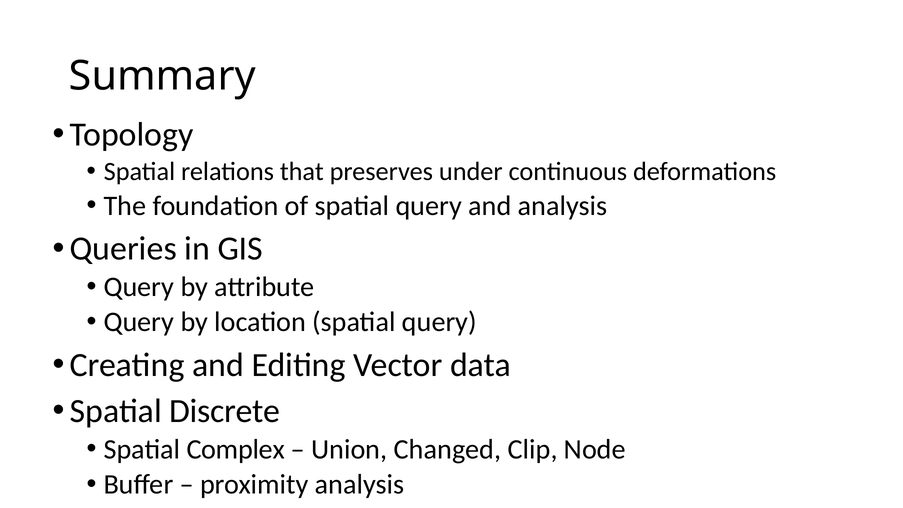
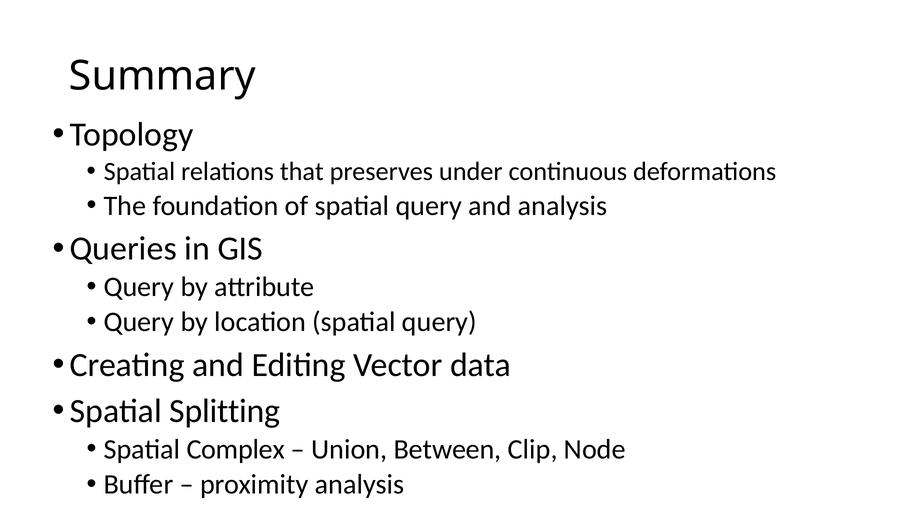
Discrete: Discrete -> Splitting
Changed: Changed -> Between
